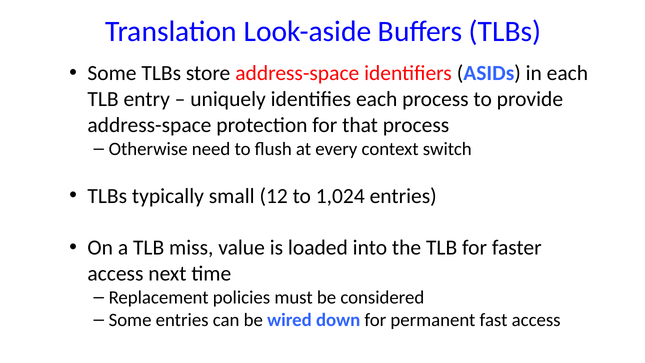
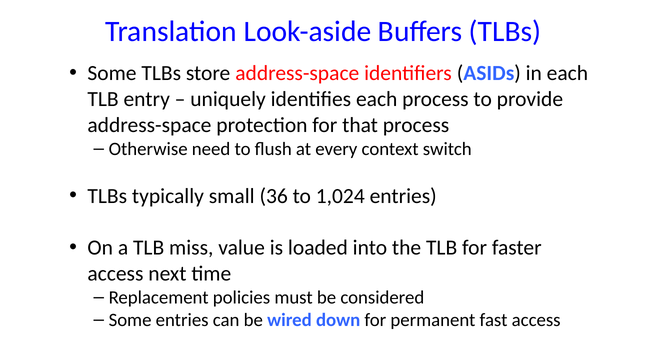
12: 12 -> 36
